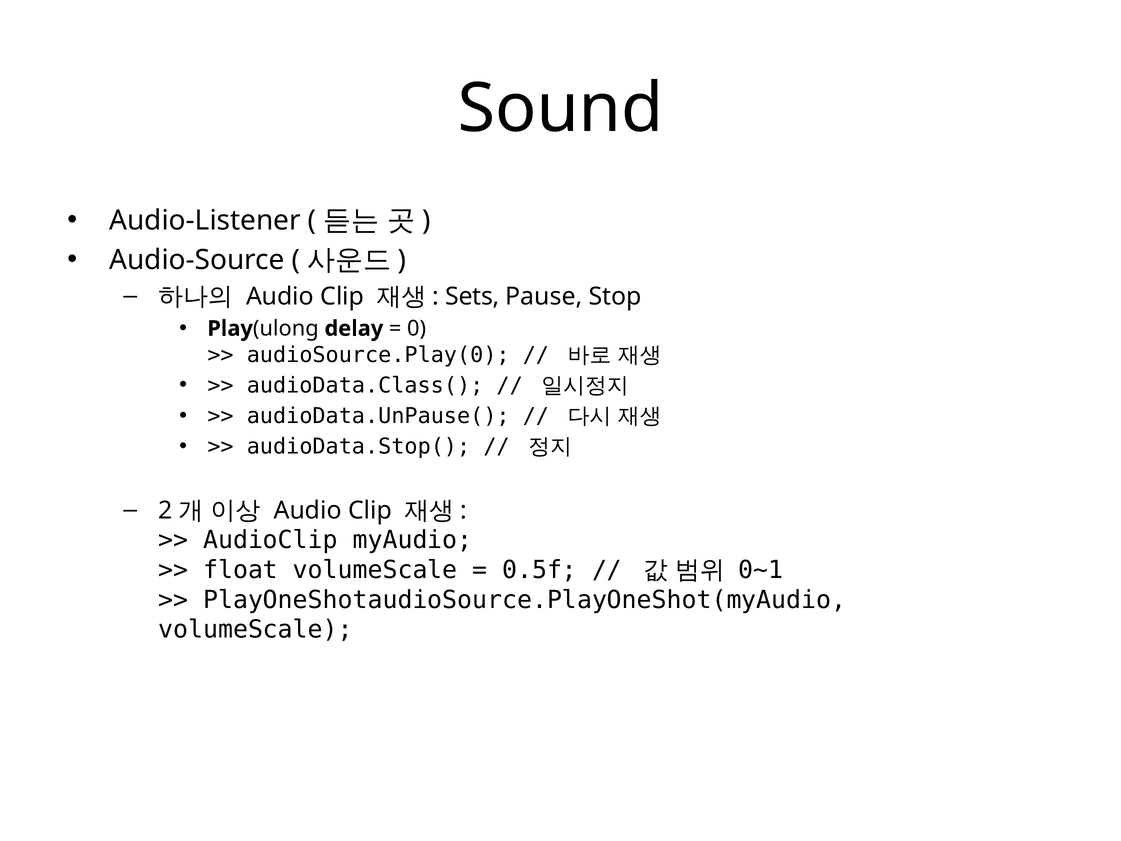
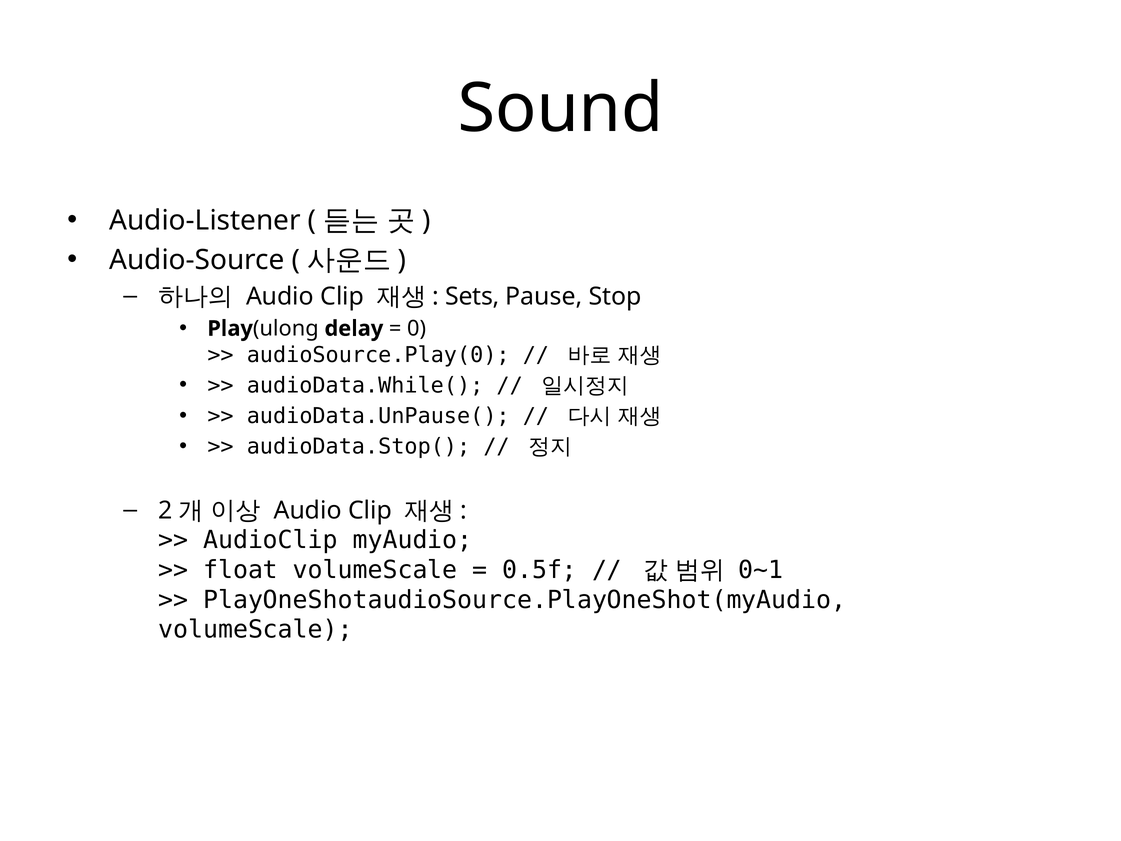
audioData.Class(: audioData.Class( -> audioData.While(
